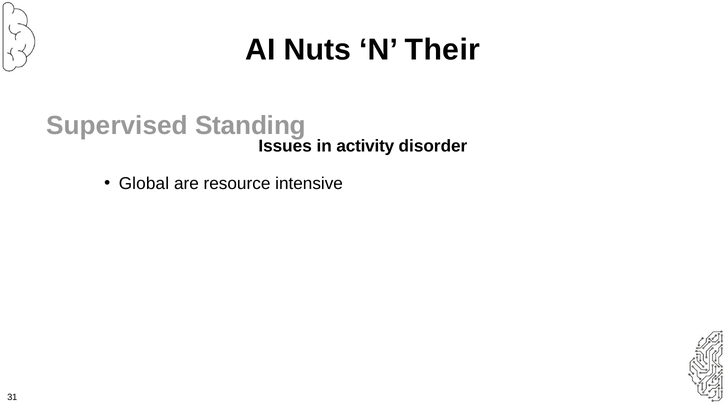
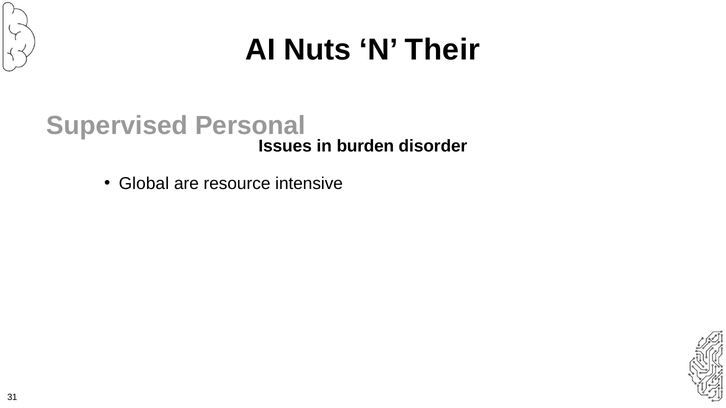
Standing: Standing -> Personal
activity: activity -> burden
